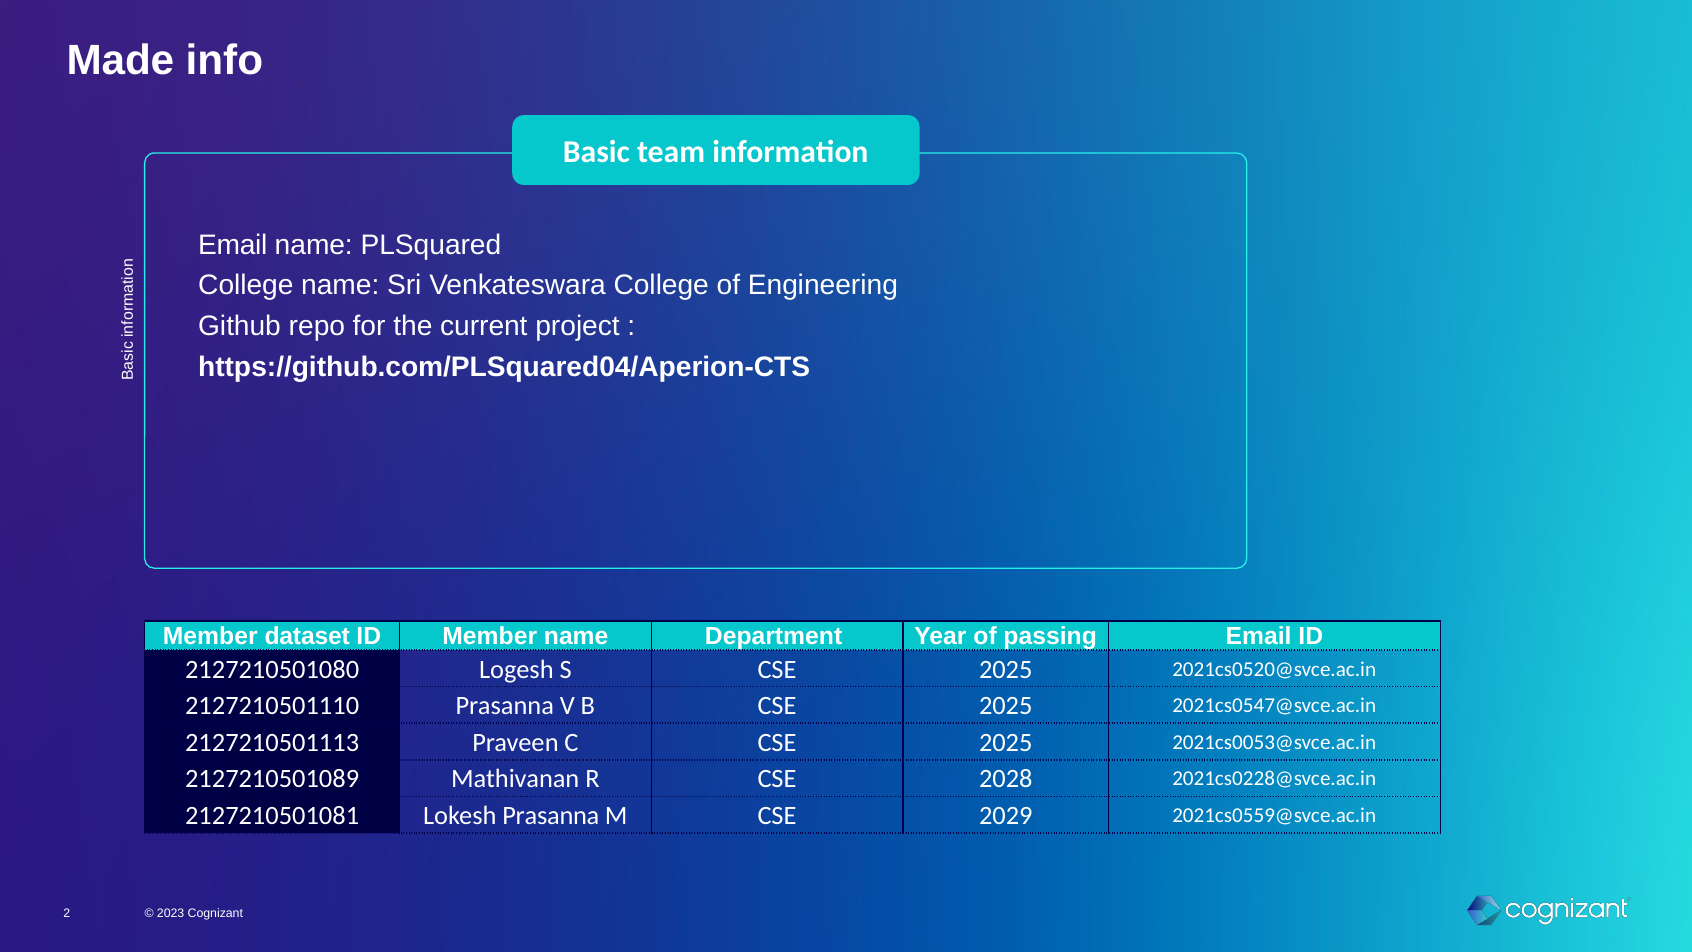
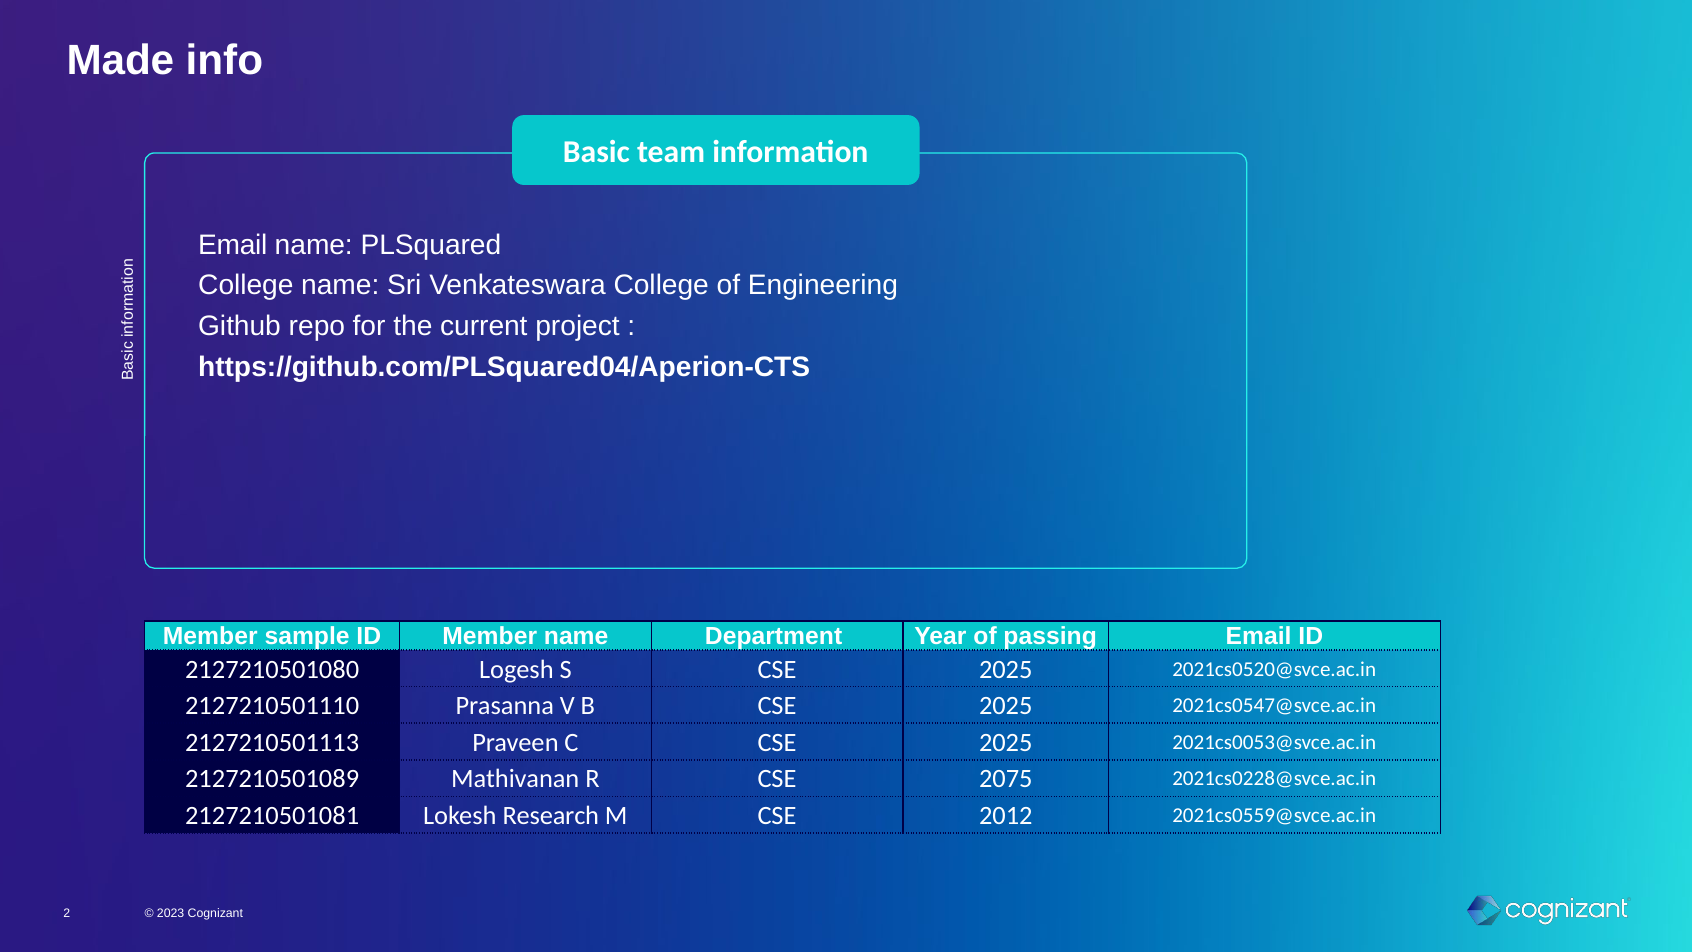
dataset: dataset -> sample
2028: 2028 -> 2075
Lokesh Prasanna: Prasanna -> Research
2029: 2029 -> 2012
